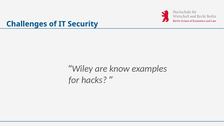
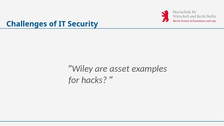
know: know -> asset
